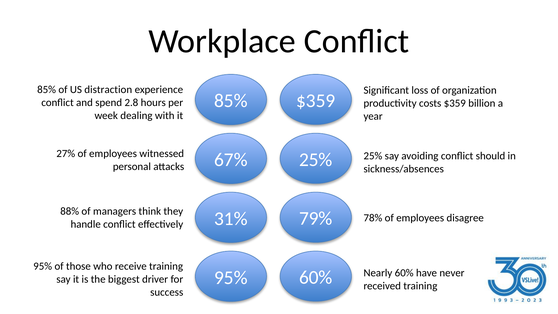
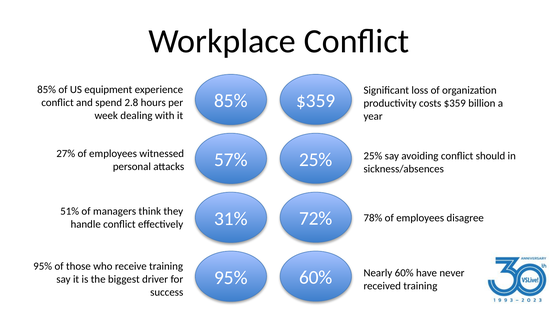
distraction: distraction -> equipment
67%: 67% -> 57%
88%: 88% -> 51%
79%: 79% -> 72%
